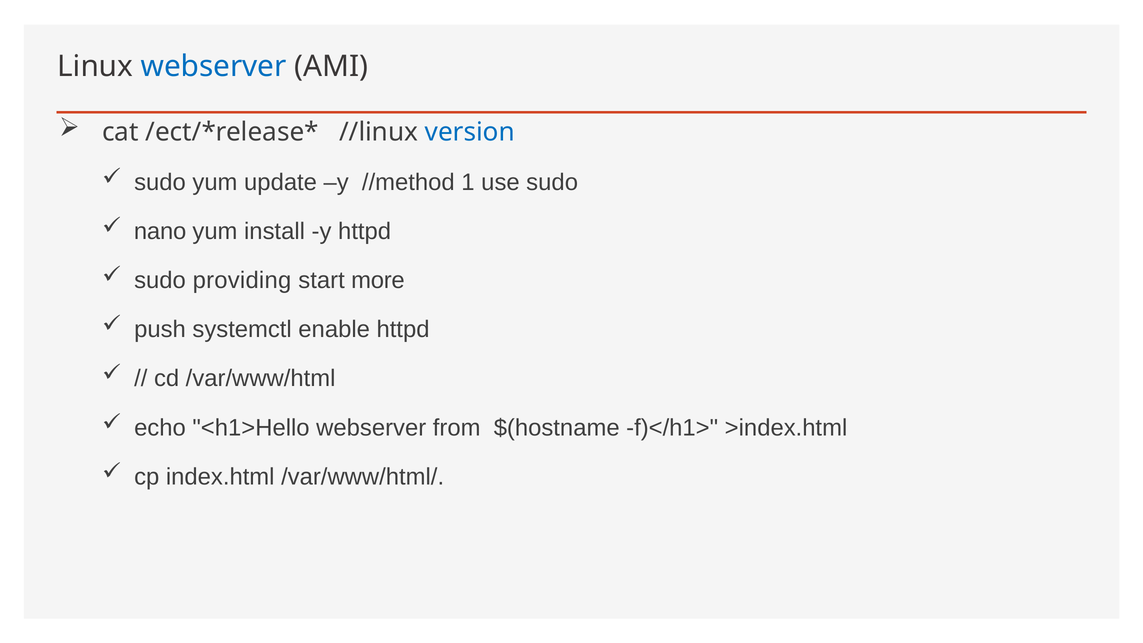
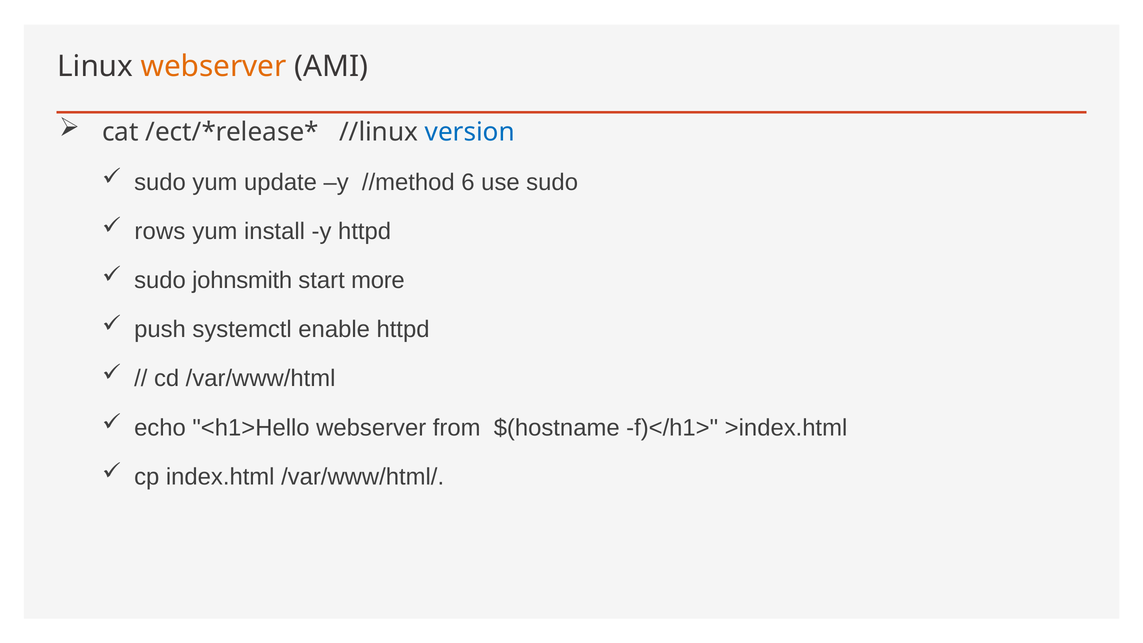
webserver at (214, 66) colour: blue -> orange
1: 1 -> 6
nano: nano -> rows
providing: providing -> johnsmith
